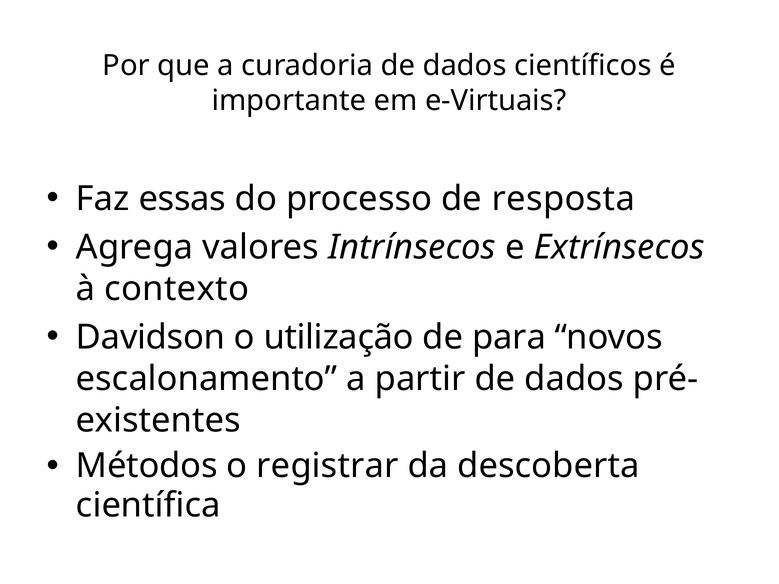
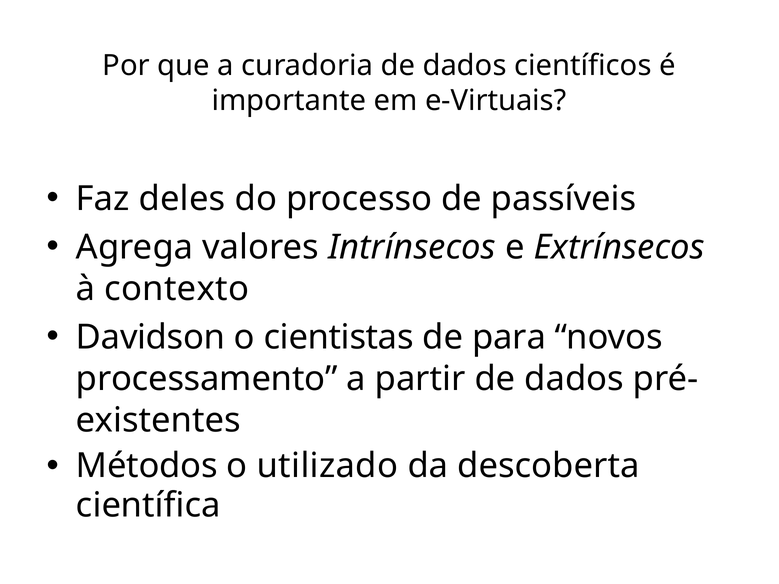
essas: essas -> deles
resposta: resposta -> passíveis
utilização: utilização -> cientistas
escalonamento: escalonamento -> processamento
registrar: registrar -> utilizado
